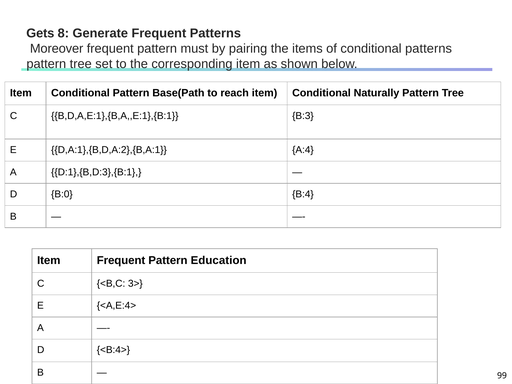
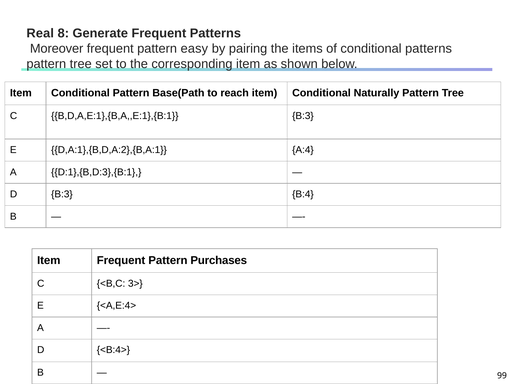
Gets: Gets -> Real
must: must -> easy
D B:0: B:0 -> B:3
Education: Education -> Purchases
